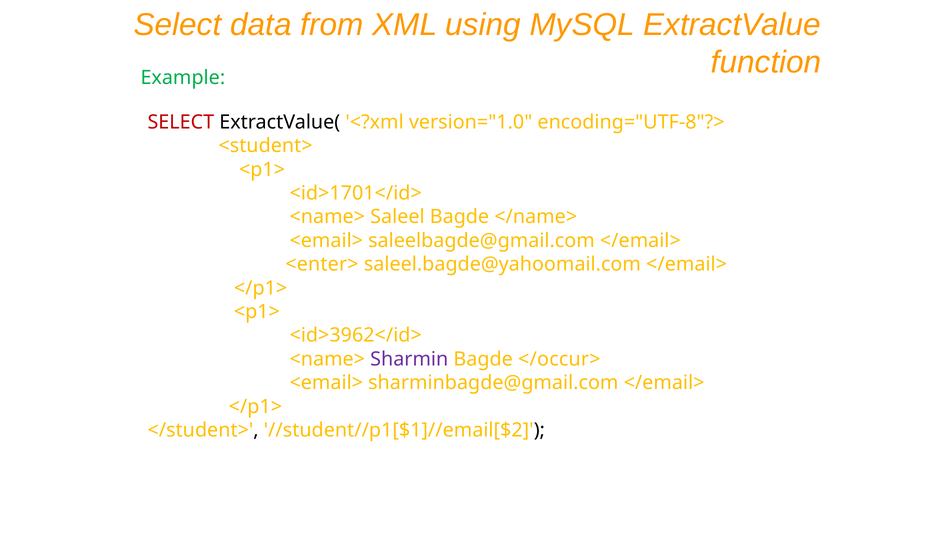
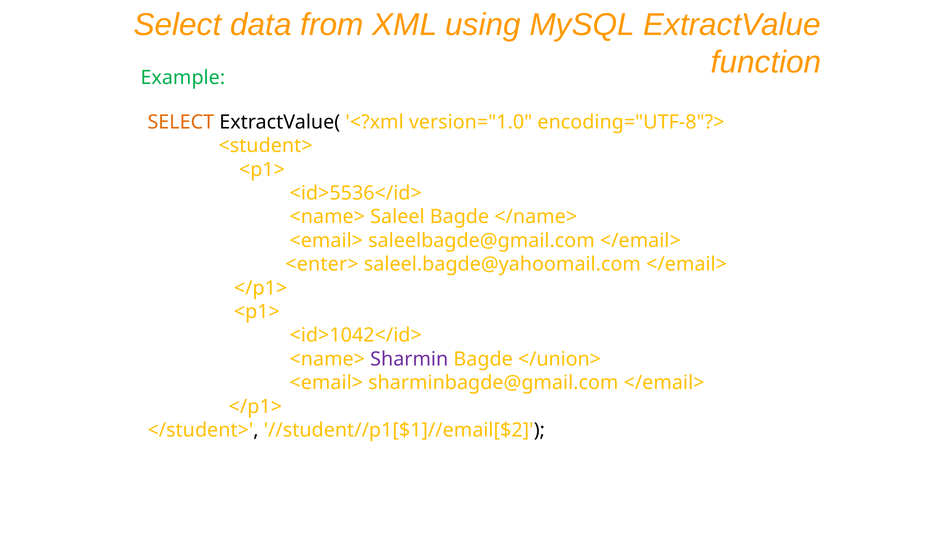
SELECT at (181, 122) colour: red -> orange
<id>1701</id>: <id>1701</id> -> <id>5536</id>
<id>3962</id>: <id>3962</id> -> <id>1042</id>
</occur>: </occur> -> </union>
